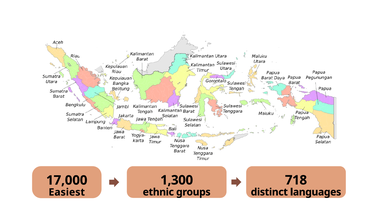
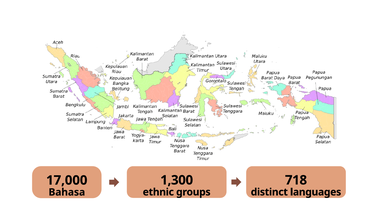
Easiest: Easiest -> Bahasa
